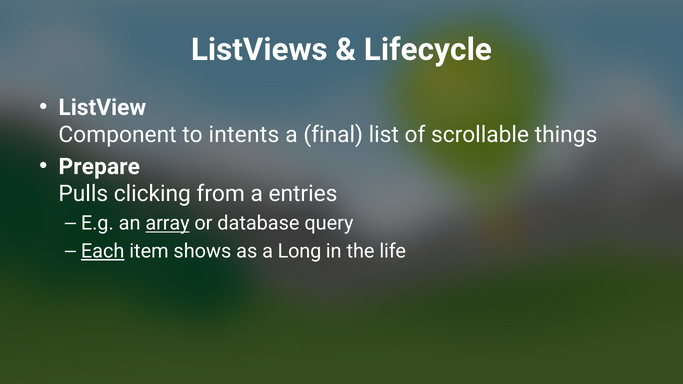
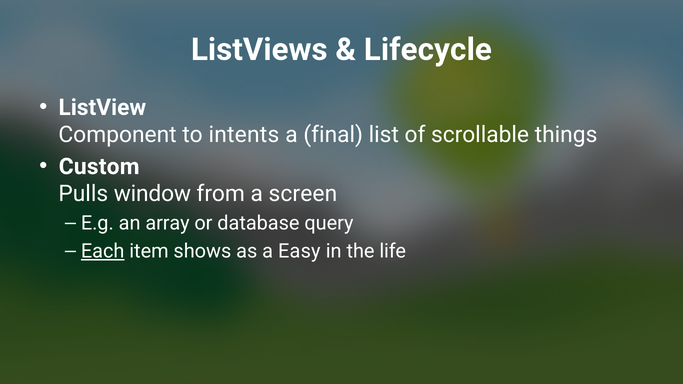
Prepare: Prepare -> Custom
clicking: clicking -> window
entries: entries -> screen
array underline: present -> none
Long: Long -> Easy
